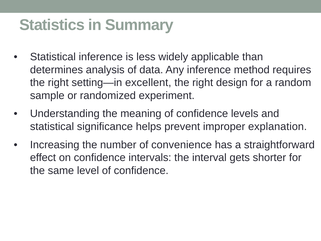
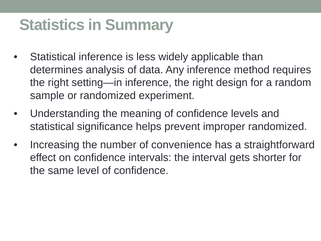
setting—in excellent: excellent -> inference
improper explanation: explanation -> randomized
